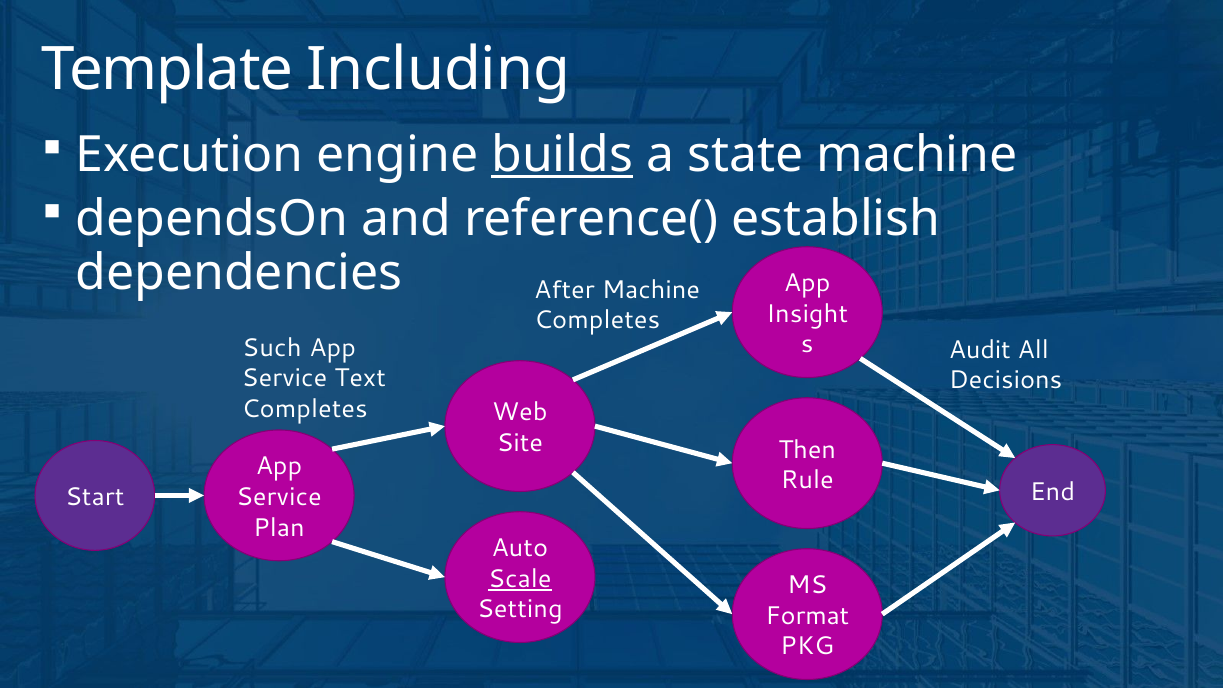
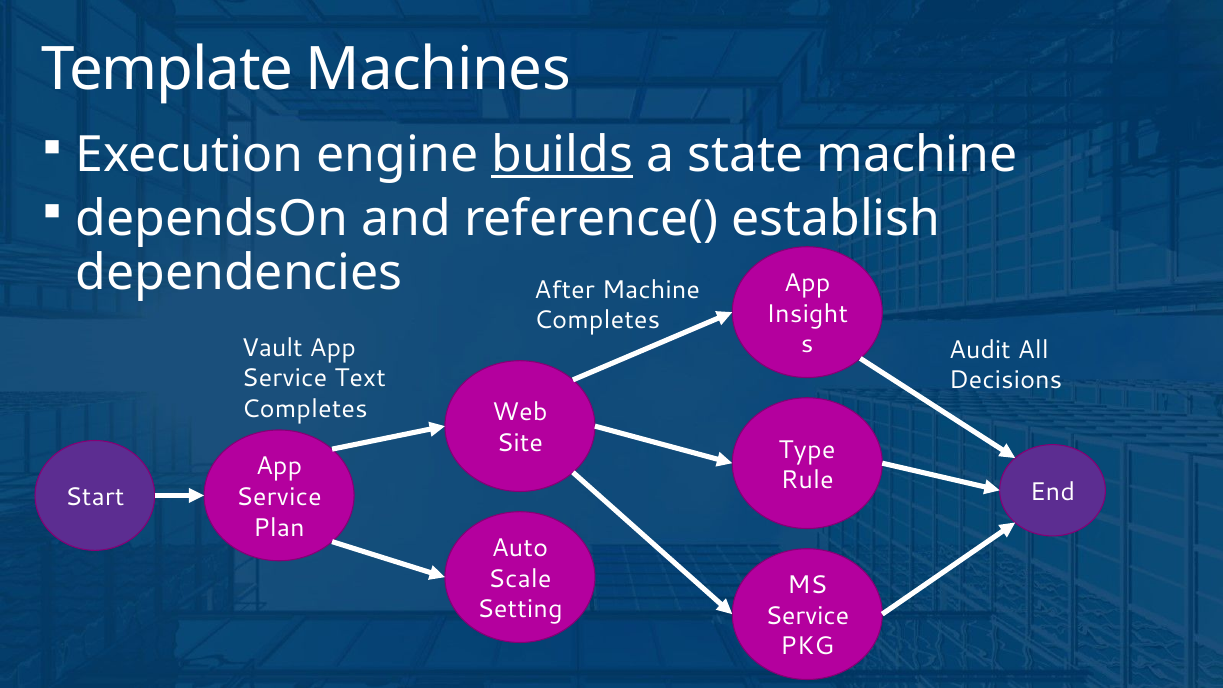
Including: Including -> Machines
Such: Such -> Vault
Then: Then -> Type
Scale underline: present -> none
Format at (807, 616): Format -> Service
